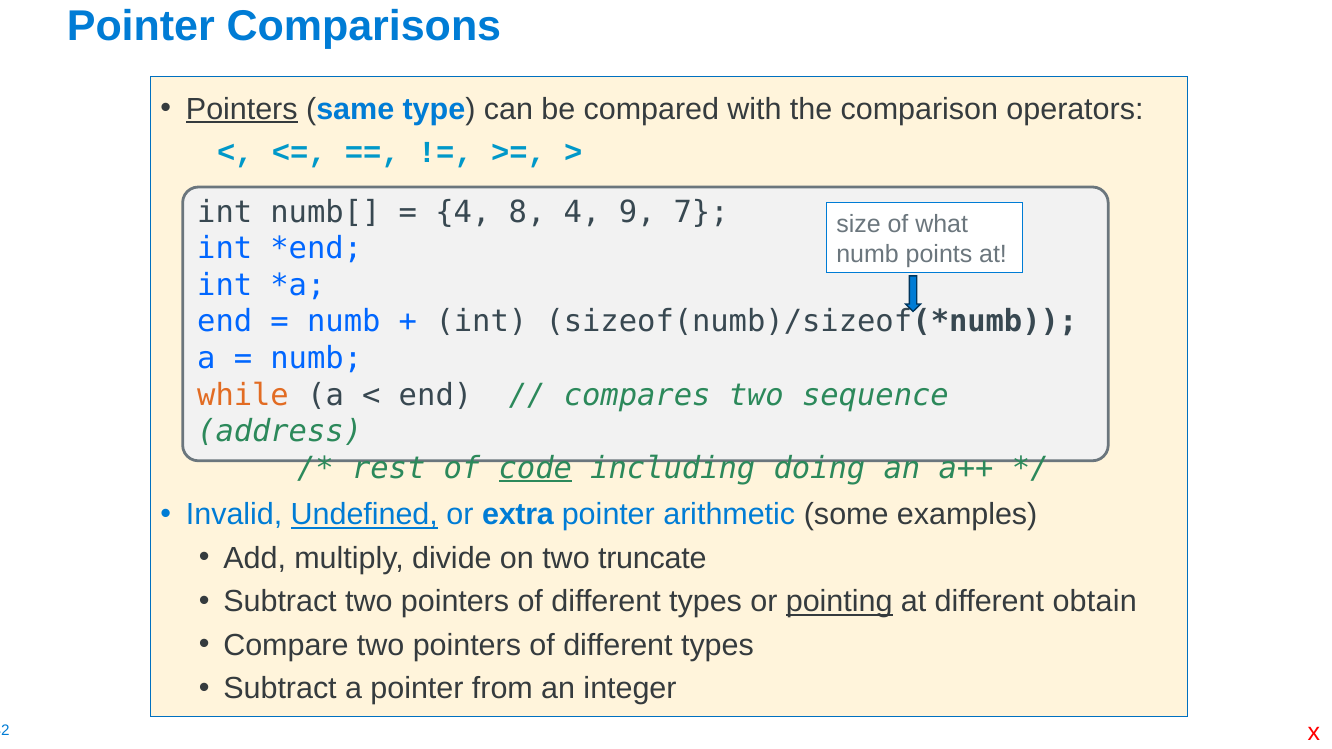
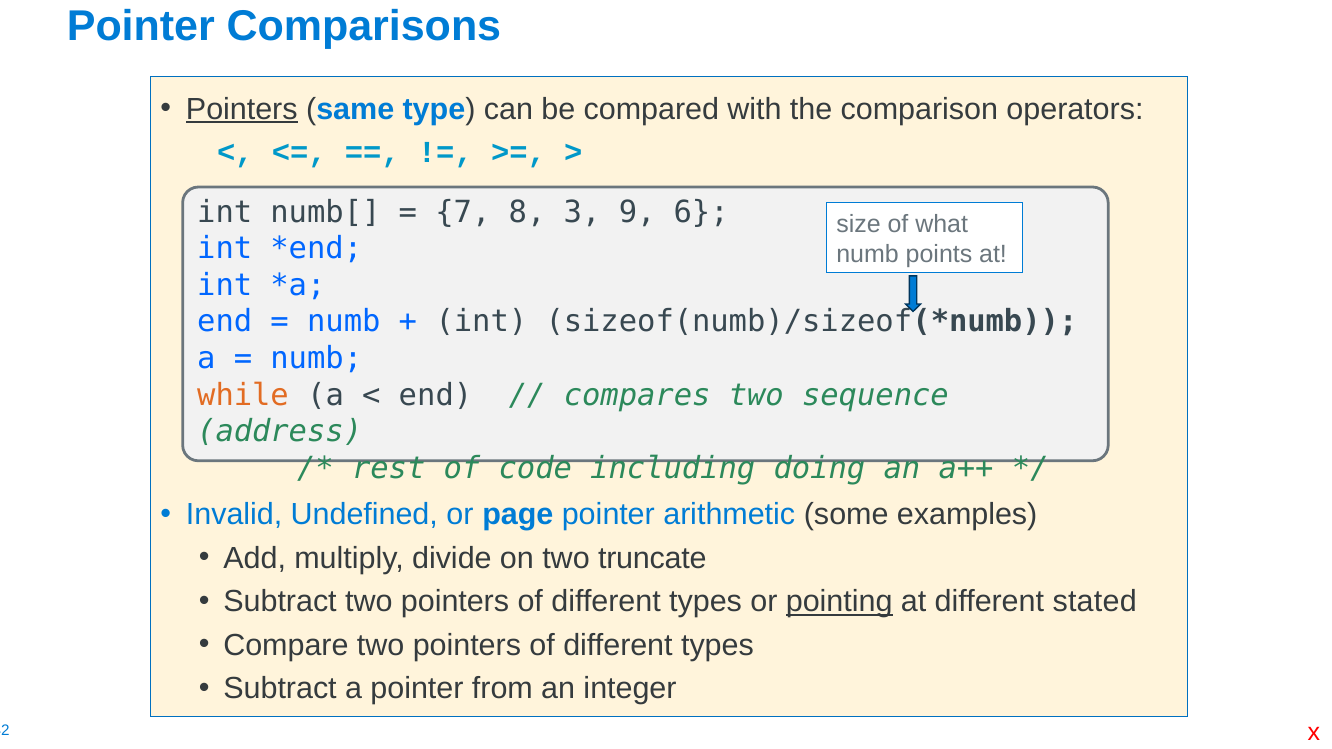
4 at (463, 212): 4 -> 7
8 4: 4 -> 3
7: 7 -> 6
code underline: present -> none
Undefined underline: present -> none
extra: extra -> page
obtain: obtain -> stated
